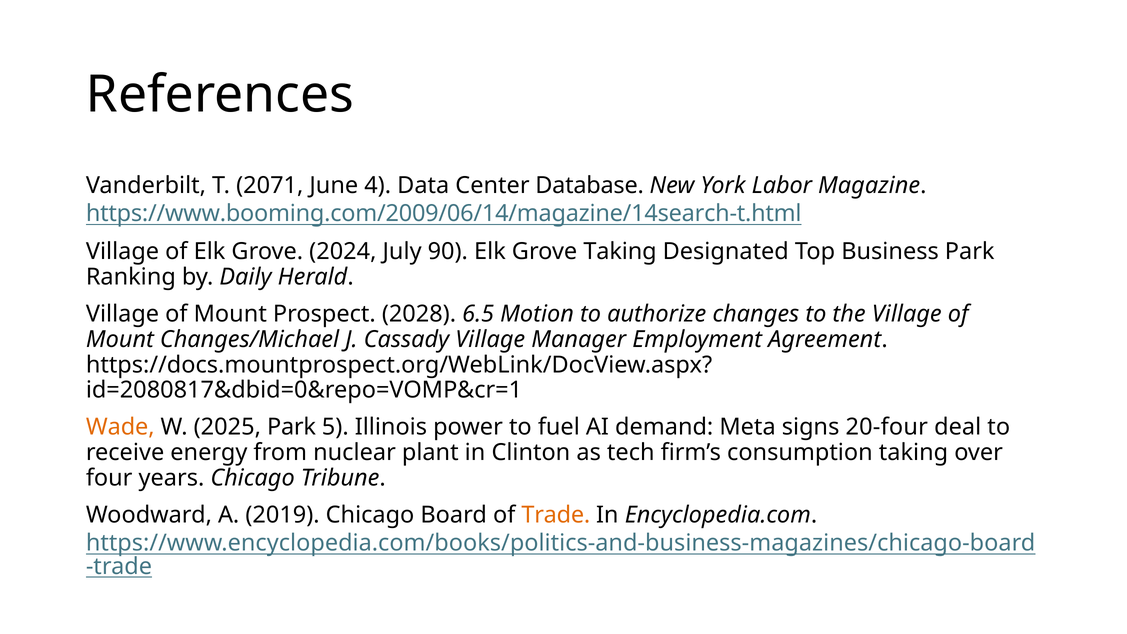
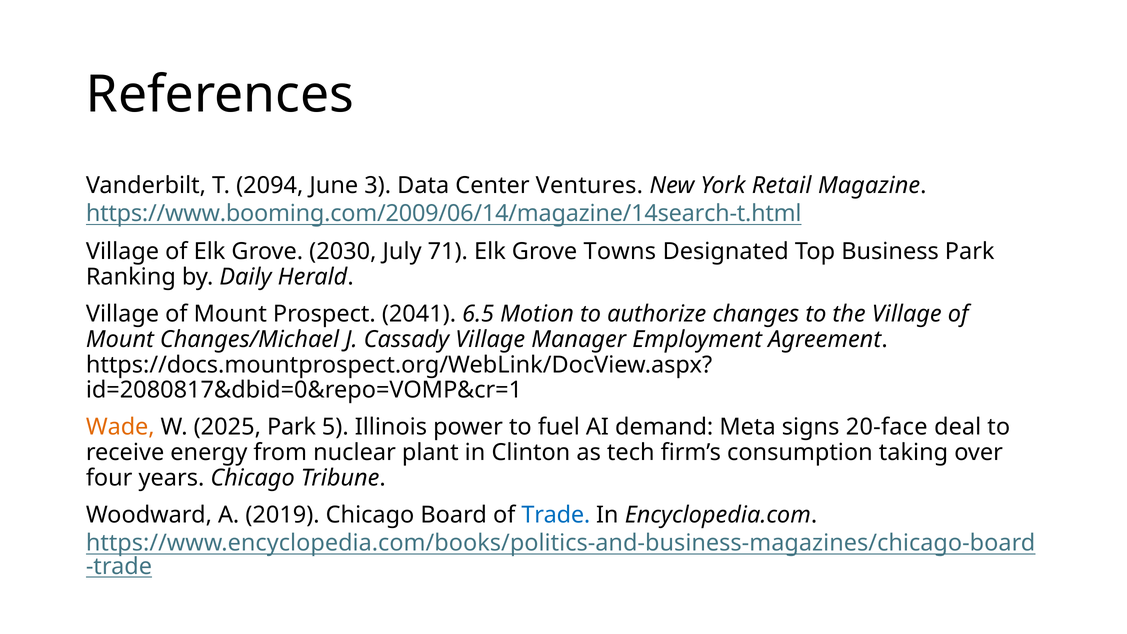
2071: 2071 -> 2094
4: 4 -> 3
Database: Database -> Ventures
Labor: Labor -> Retail
2024: 2024 -> 2030
90: 90 -> 71
Grove Taking: Taking -> Towns
2028: 2028 -> 2041
20-four: 20-four -> 20-face
Trade at (556, 515) colour: orange -> blue
